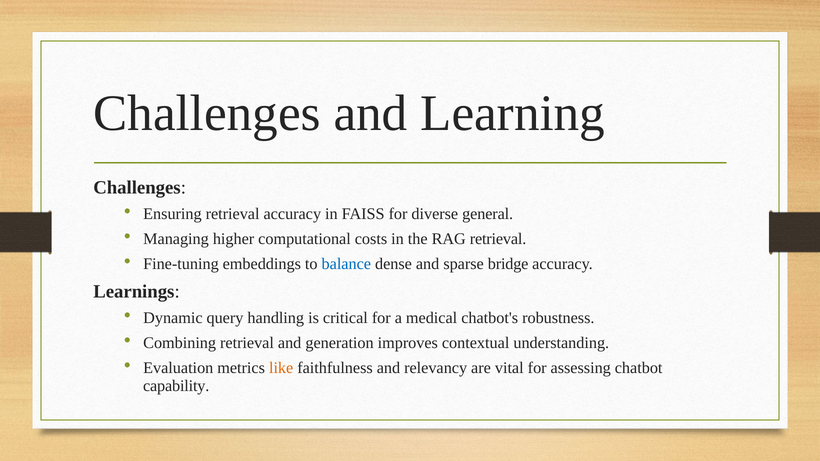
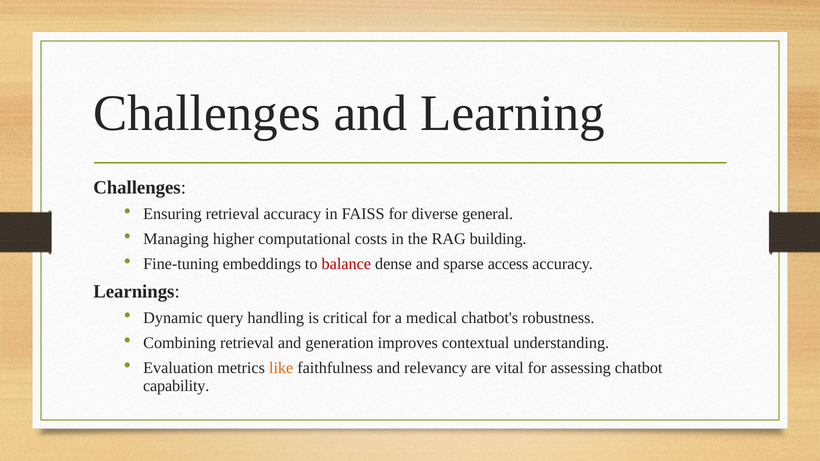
RAG retrieval: retrieval -> building
balance colour: blue -> red
bridge: bridge -> access
